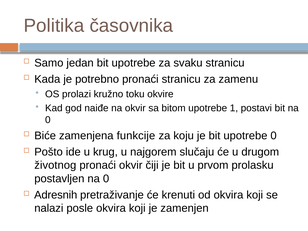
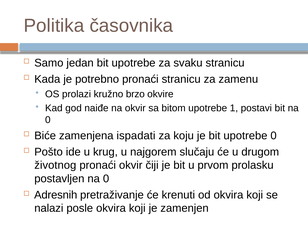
toku: toku -> brzo
funkcije: funkcije -> ispadati
